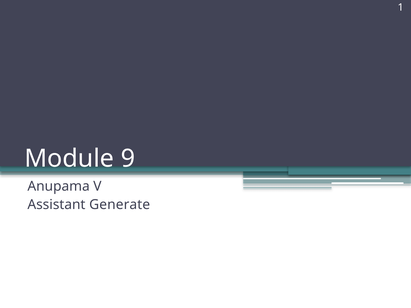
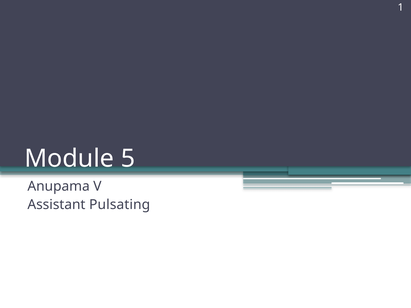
9: 9 -> 5
Generate: Generate -> Pulsating
